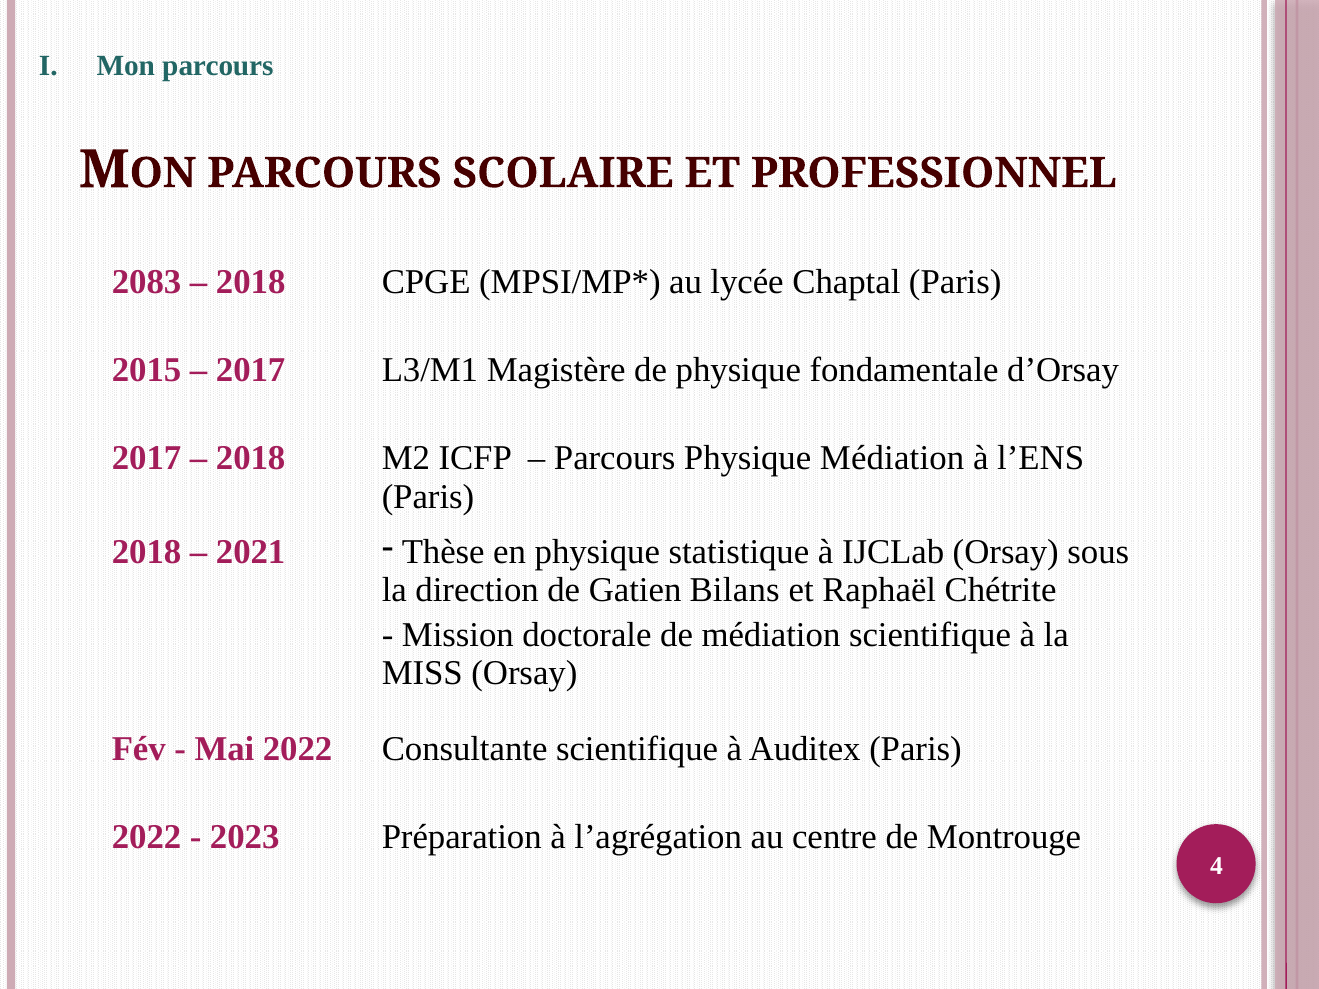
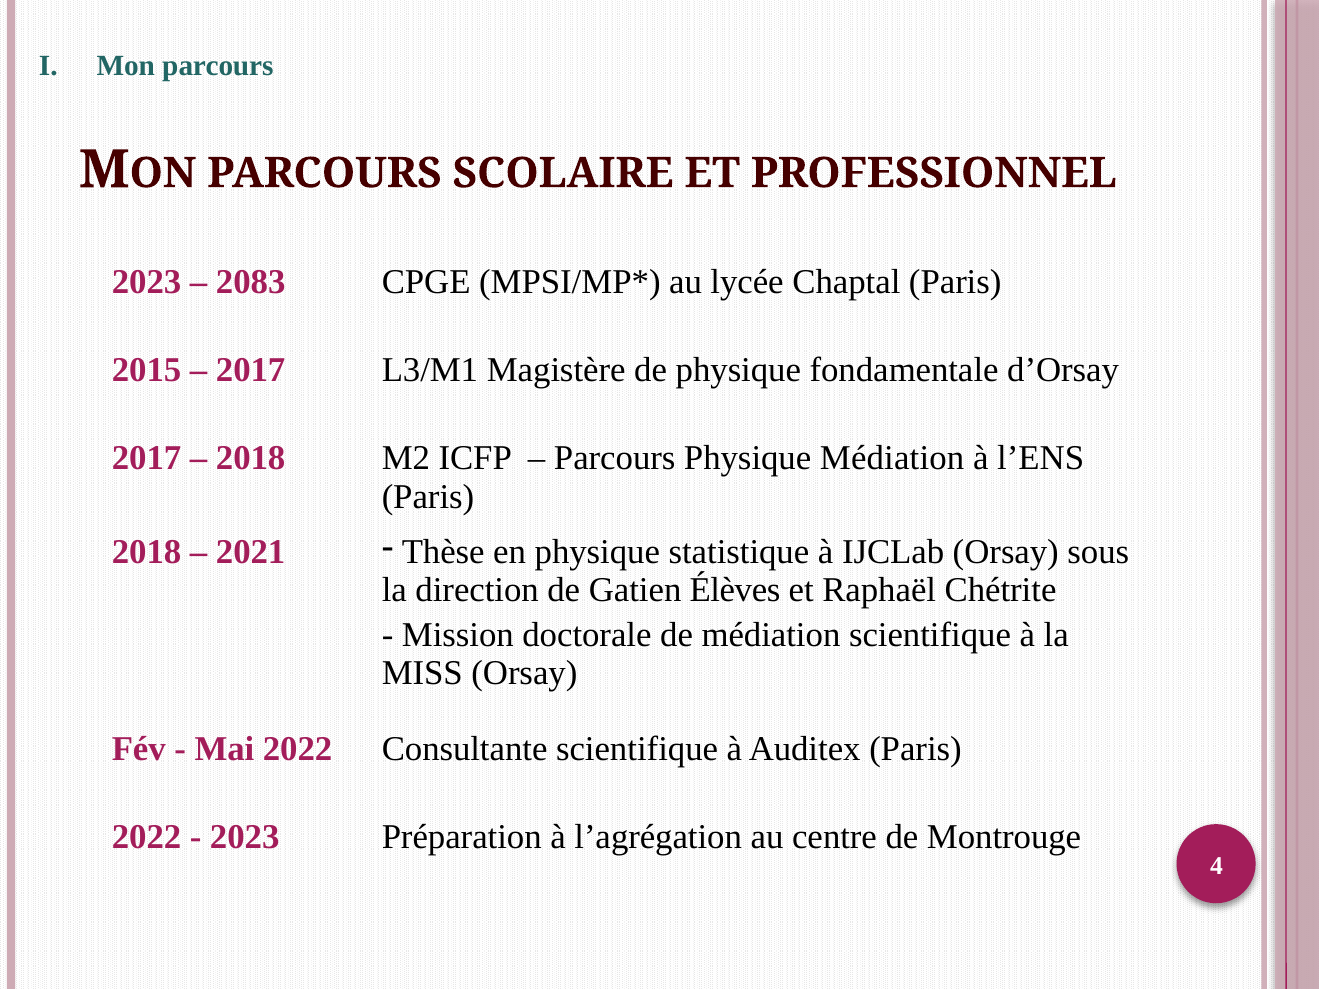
2083 at (147, 282): 2083 -> 2023
2018 at (251, 282): 2018 -> 2083
Bilans: Bilans -> Élèves
